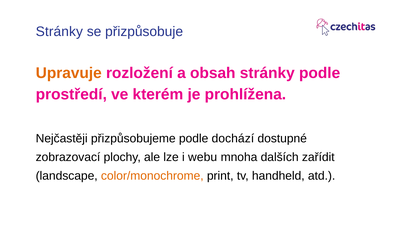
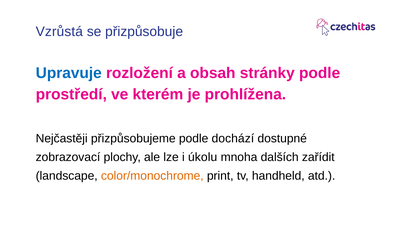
Stránky at (59, 32): Stránky -> Vzrůstá
Upravuje colour: orange -> blue
webu: webu -> úkolu
